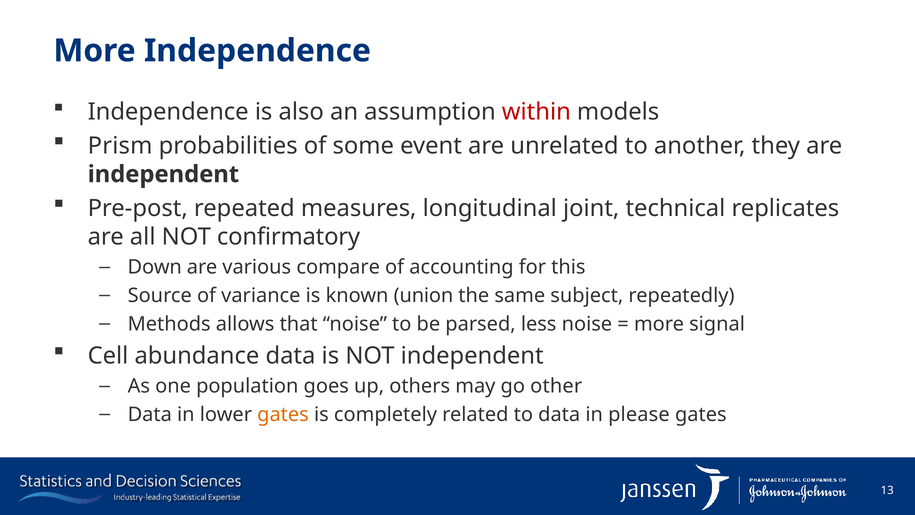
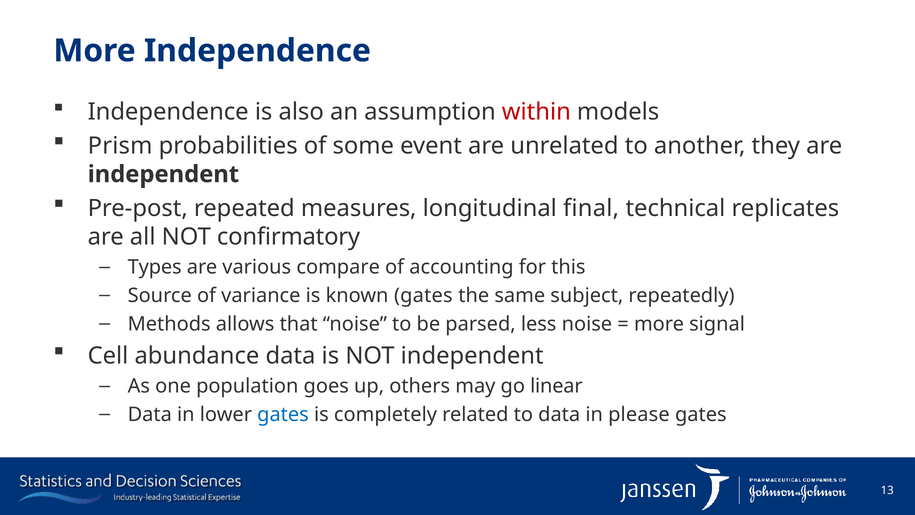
joint: joint -> final
Down: Down -> Types
known union: union -> gates
other: other -> linear
gates at (283, 414) colour: orange -> blue
